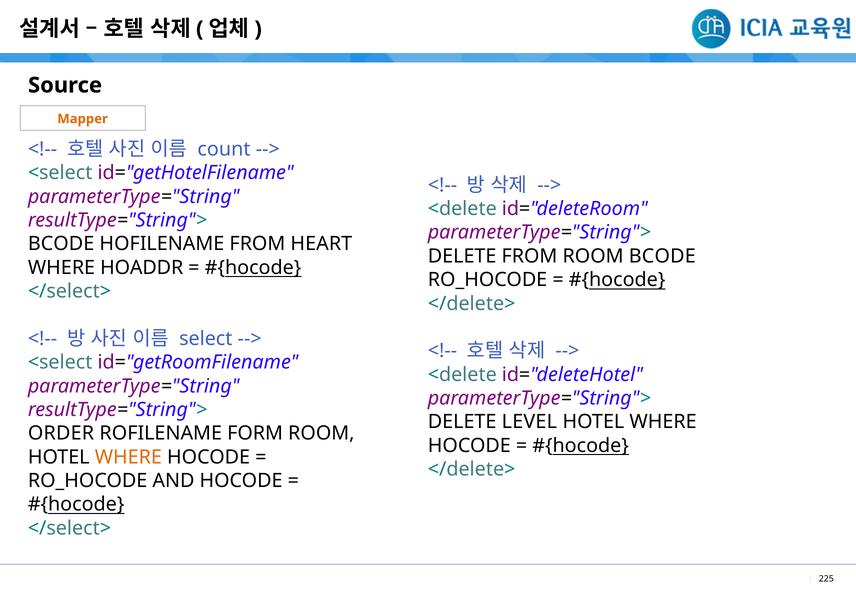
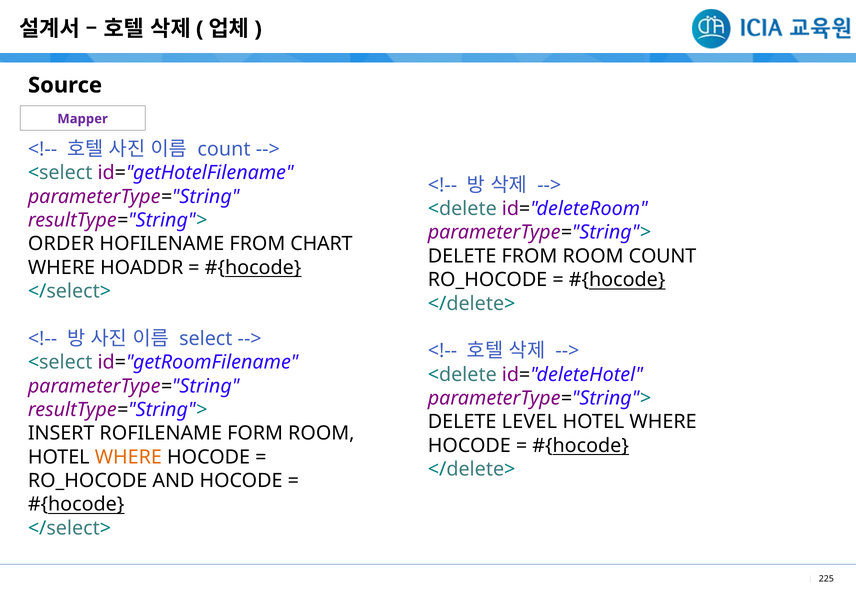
Mapper colour: orange -> purple
BCODE at (61, 244): BCODE -> ORDER
HEART: HEART -> CHART
ROOM BCODE: BCODE -> COUNT
ORDER: ORDER -> INSERT
